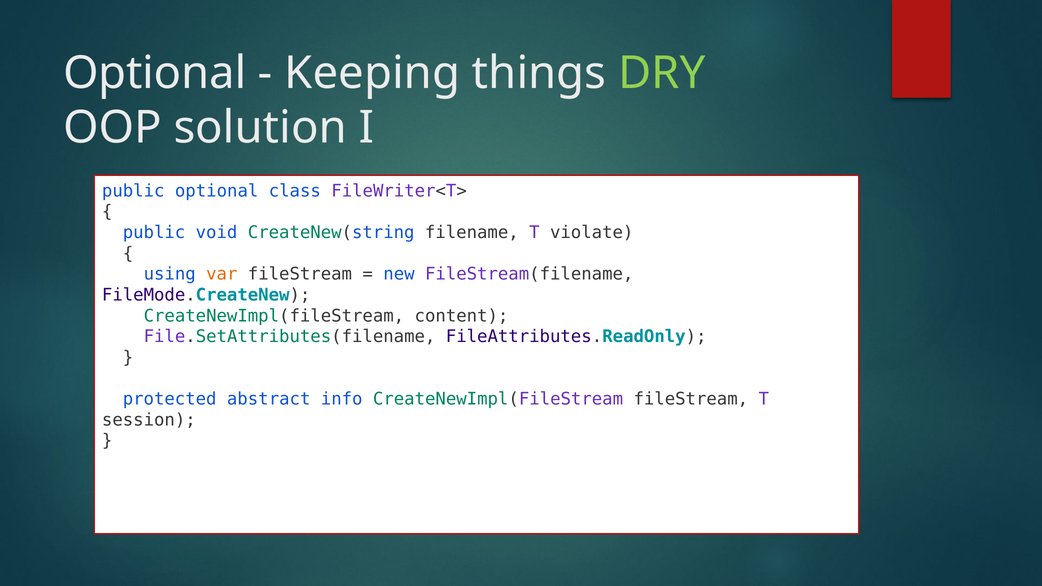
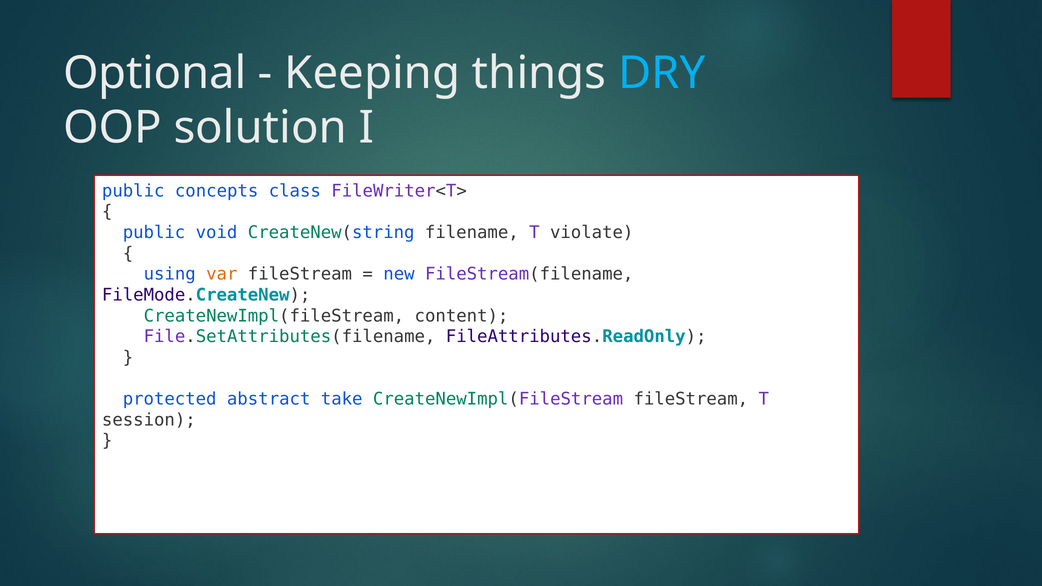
DRY colour: light green -> light blue
public optional: optional -> concepts
info: info -> take
